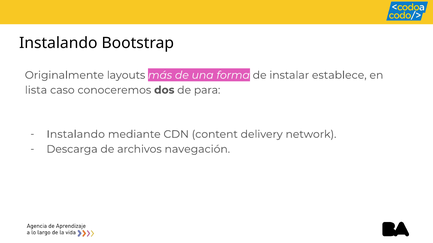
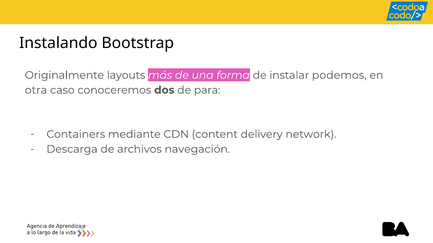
establece: establece -> podemos
lista: lista -> otra
Instalando at (76, 135): Instalando -> Containers
